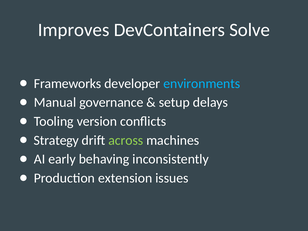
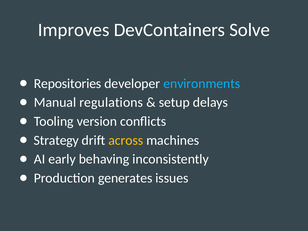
Frameworks: Frameworks -> Repositories
governance: governance -> regulations
across colour: light green -> yellow
extension: extension -> generates
